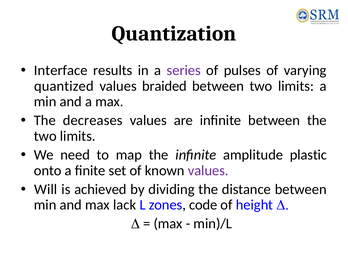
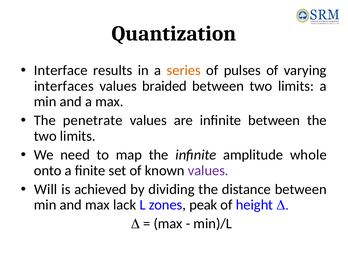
series colour: purple -> orange
quantized: quantized -> interfaces
decreases: decreases -> penetrate
plastic: plastic -> whole
code: code -> peak
